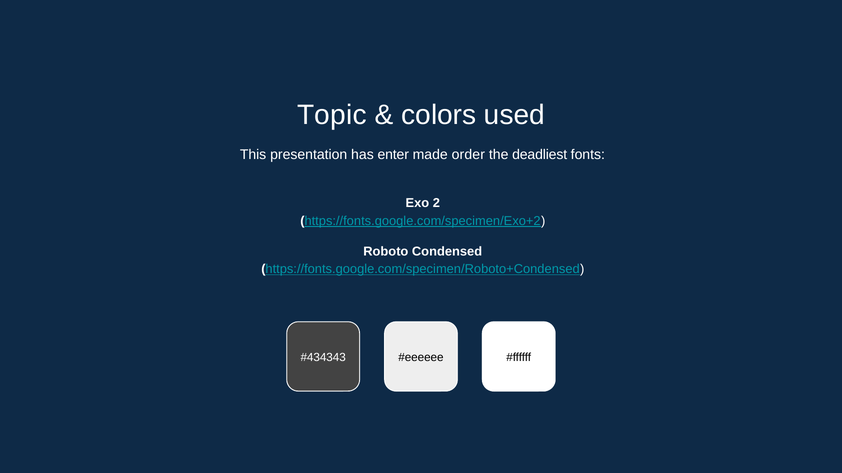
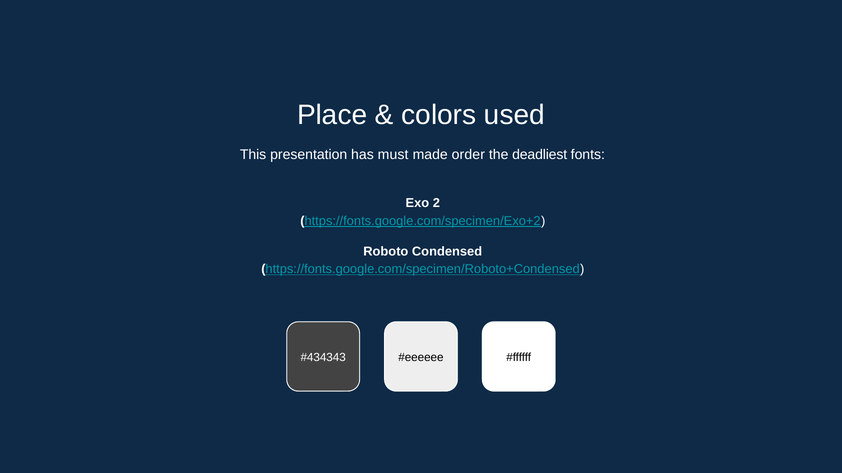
Topic: Topic -> Place
enter: enter -> must
